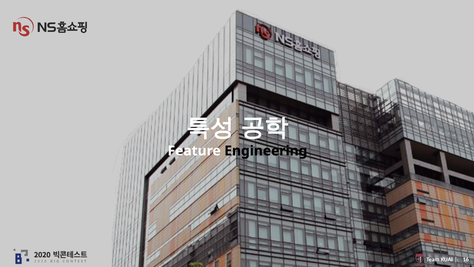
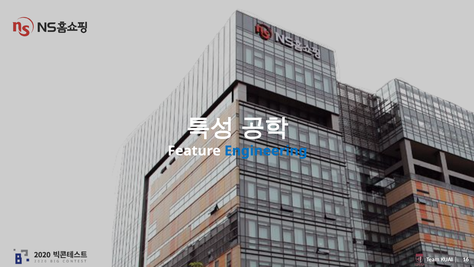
Engineering colour: black -> blue
